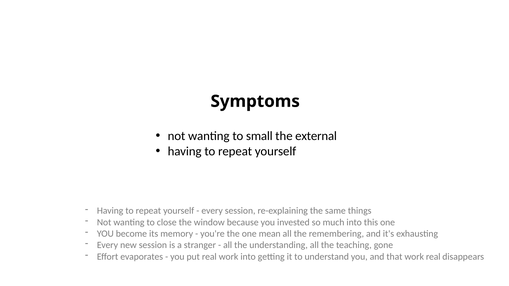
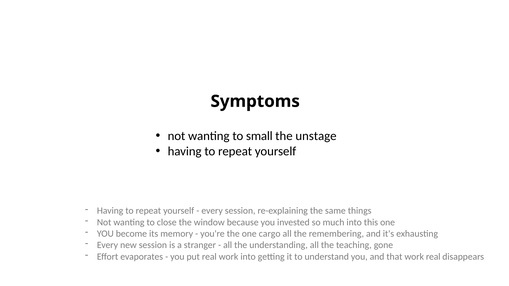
external: external -> unstage
mean: mean -> cargo
